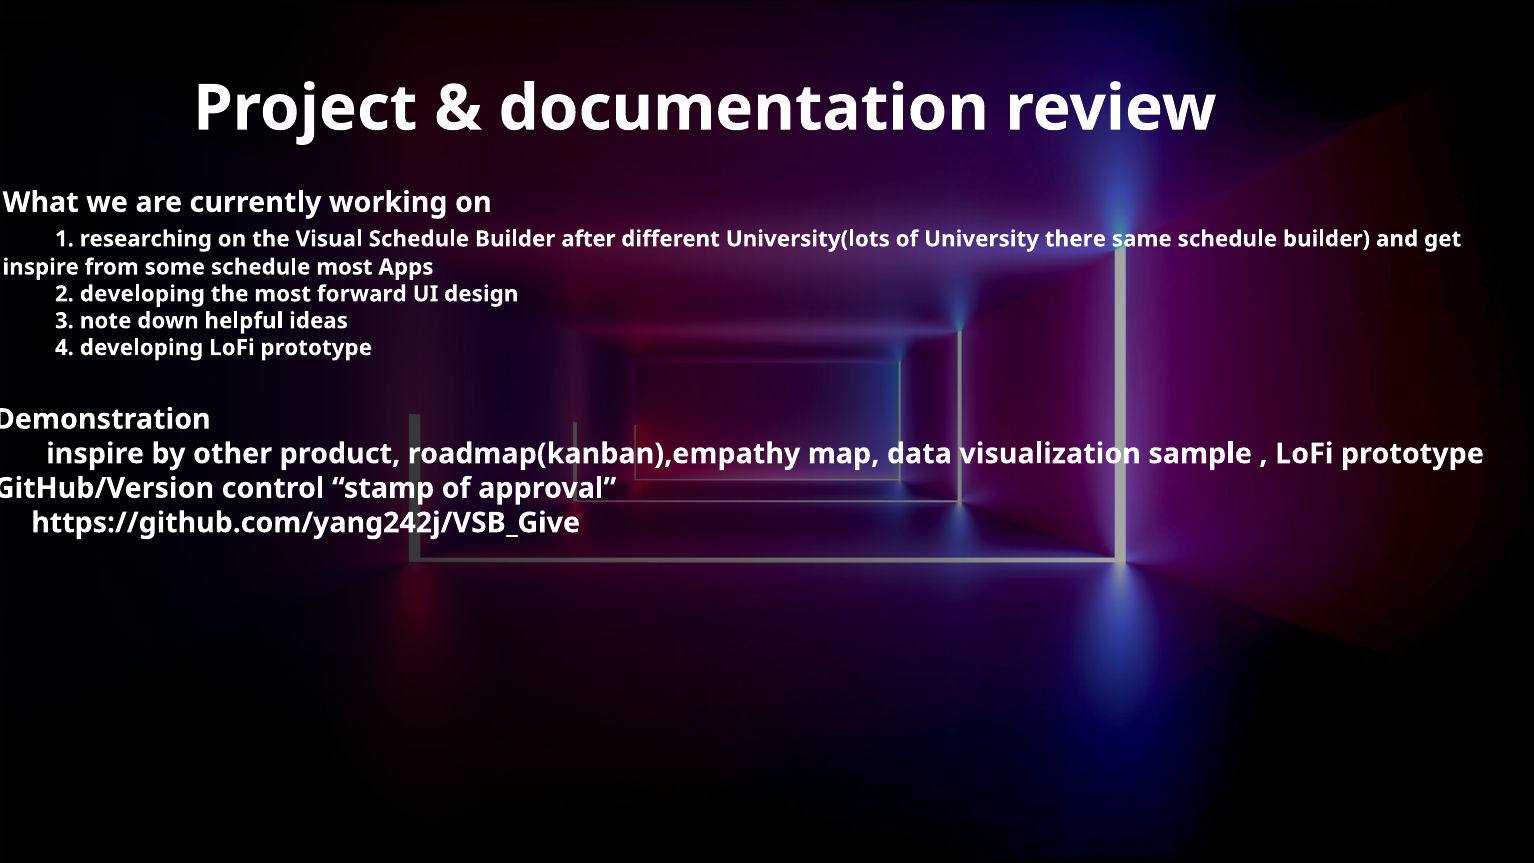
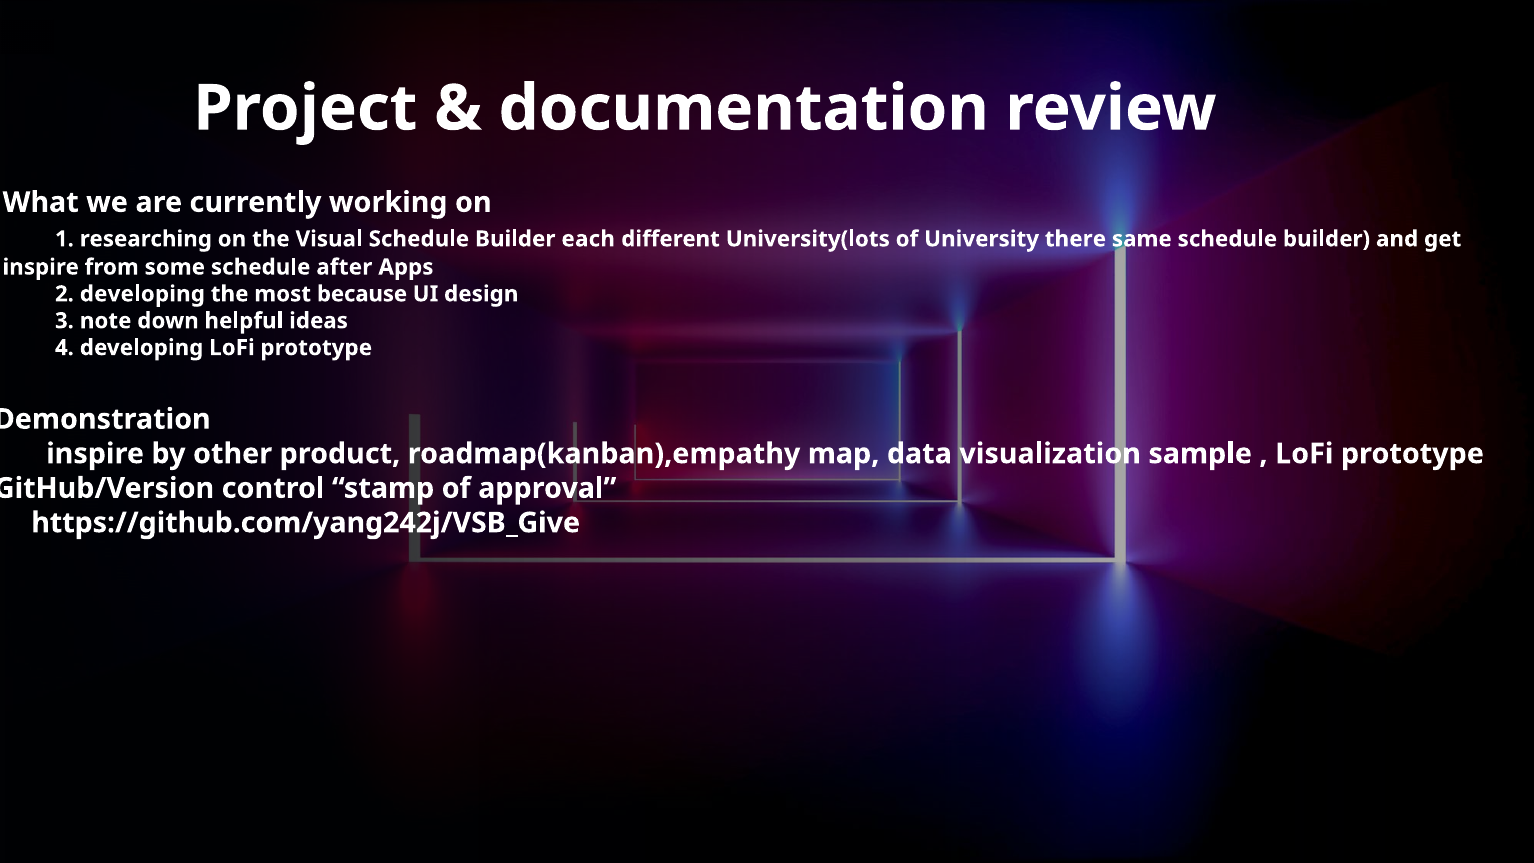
after: after -> each
schedule most: most -> after
forward: forward -> because
